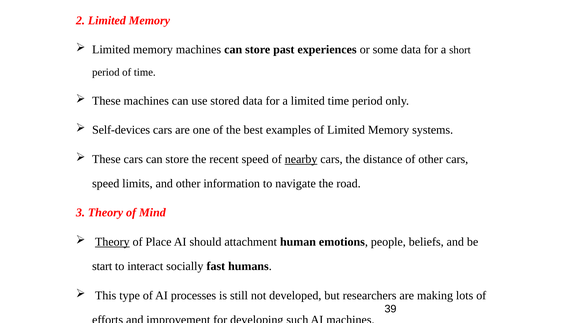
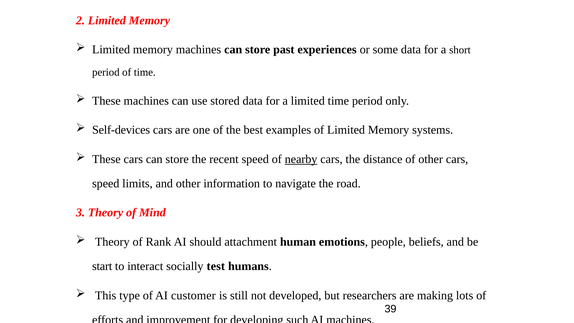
Theory at (112, 242) underline: present -> none
Place: Place -> Rank
fast: fast -> test
processes: processes -> customer
